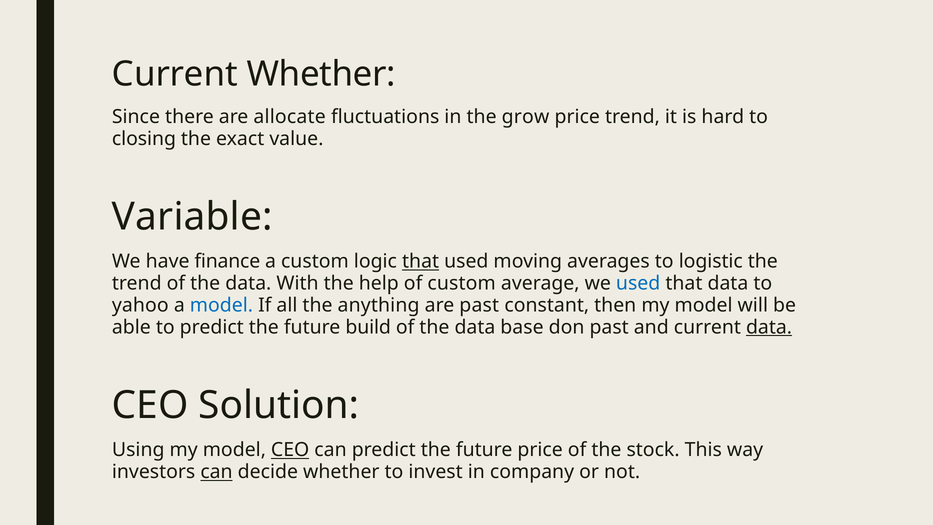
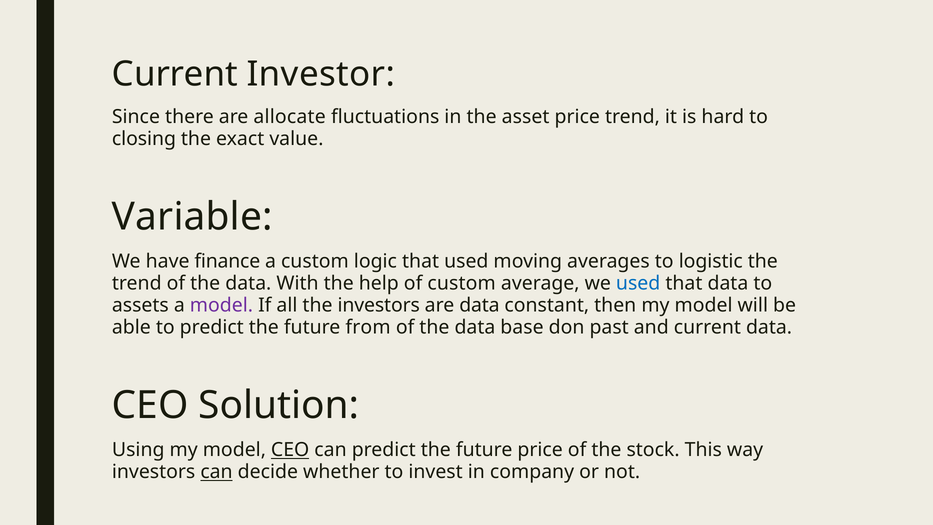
Current Whether: Whether -> Investor
grow: grow -> asset
that at (421, 261) underline: present -> none
yahoo: yahoo -> assets
model at (221, 305) colour: blue -> purple
the anything: anything -> investors
are past: past -> data
build: build -> from
data at (769, 327) underline: present -> none
